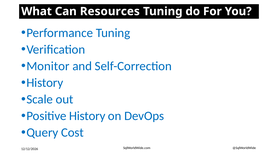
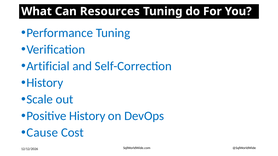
Monitor: Monitor -> Artificial
Query: Query -> Cause
